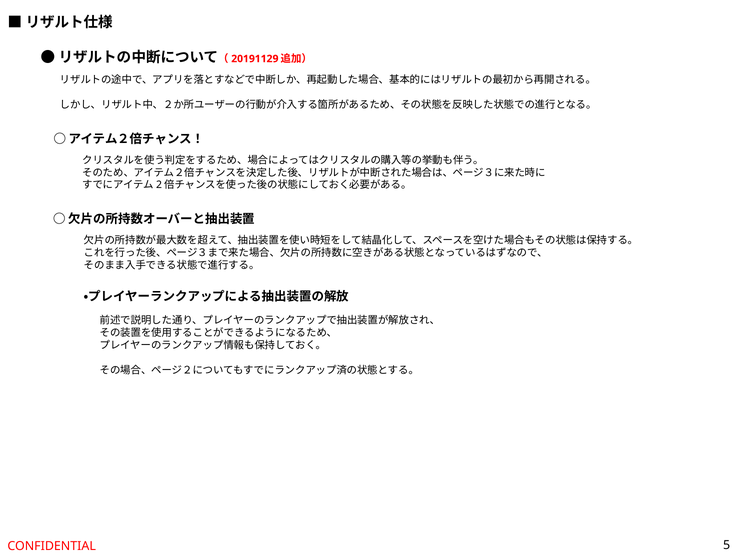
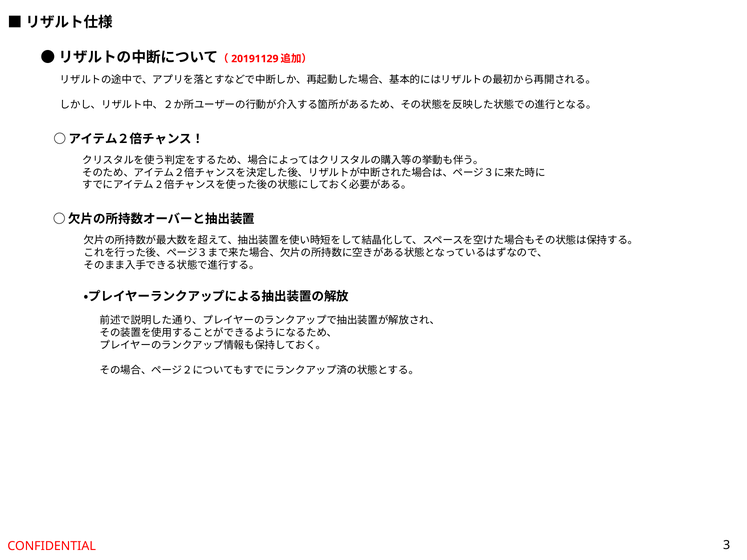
5: 5 -> 3
